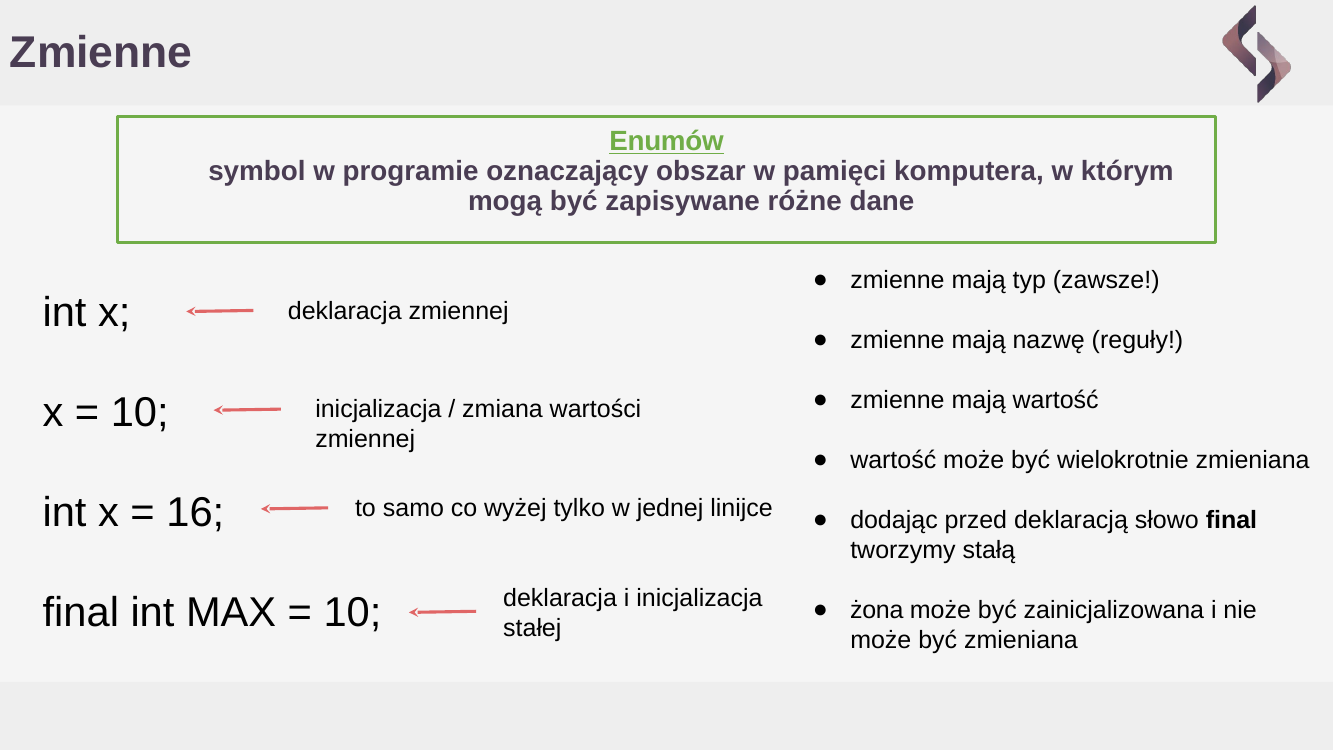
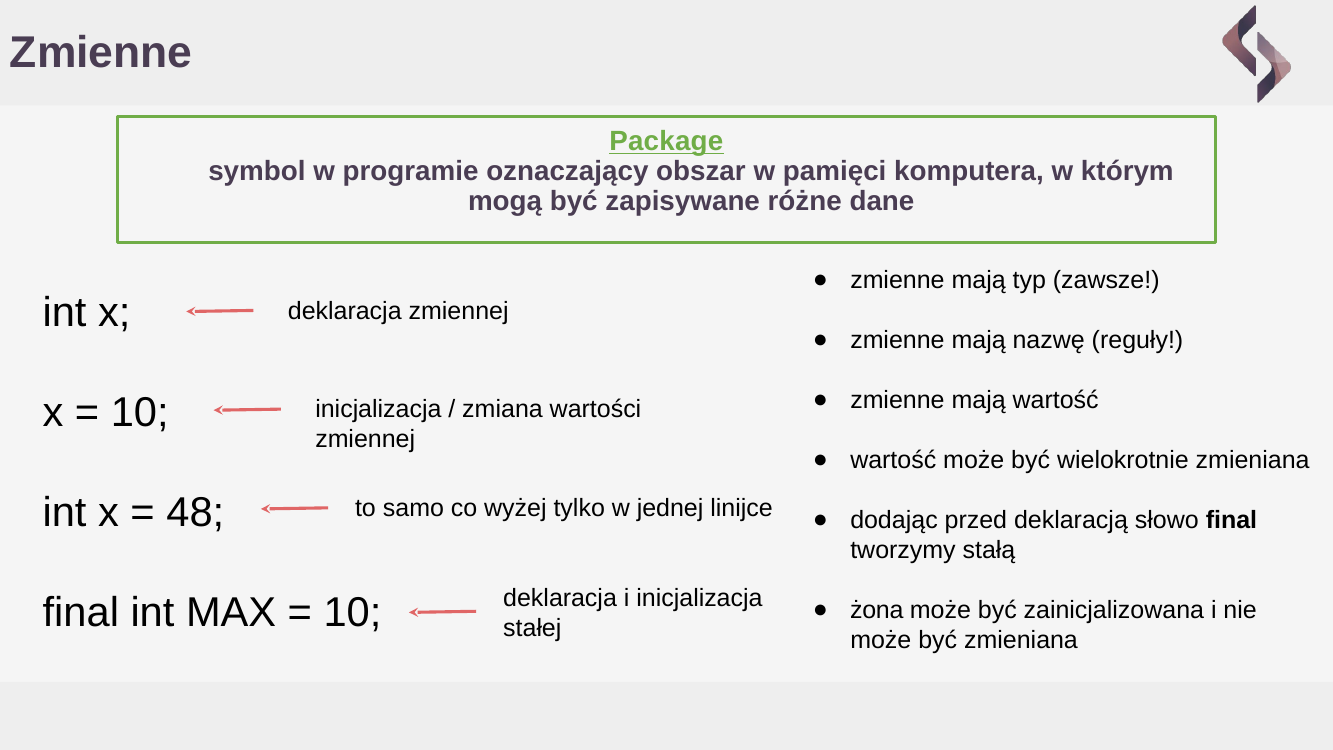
Enumów: Enumów -> Package
16: 16 -> 48
